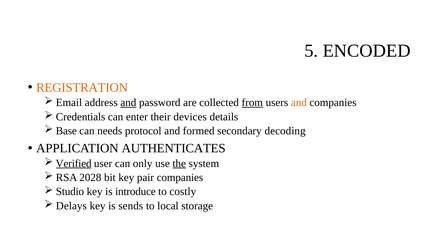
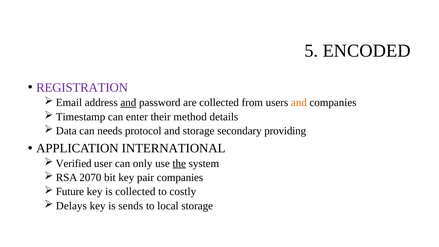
REGISTRATION colour: orange -> purple
from underline: present -> none
Credentials: Credentials -> Timestamp
devices: devices -> method
Base: Base -> Data
and formed: formed -> storage
decoding: decoding -> providing
AUTHENTICATES: AUTHENTICATES -> INTERNATIONAL
Verified underline: present -> none
2028: 2028 -> 2070
Studio: Studio -> Future
is introduce: introduce -> collected
